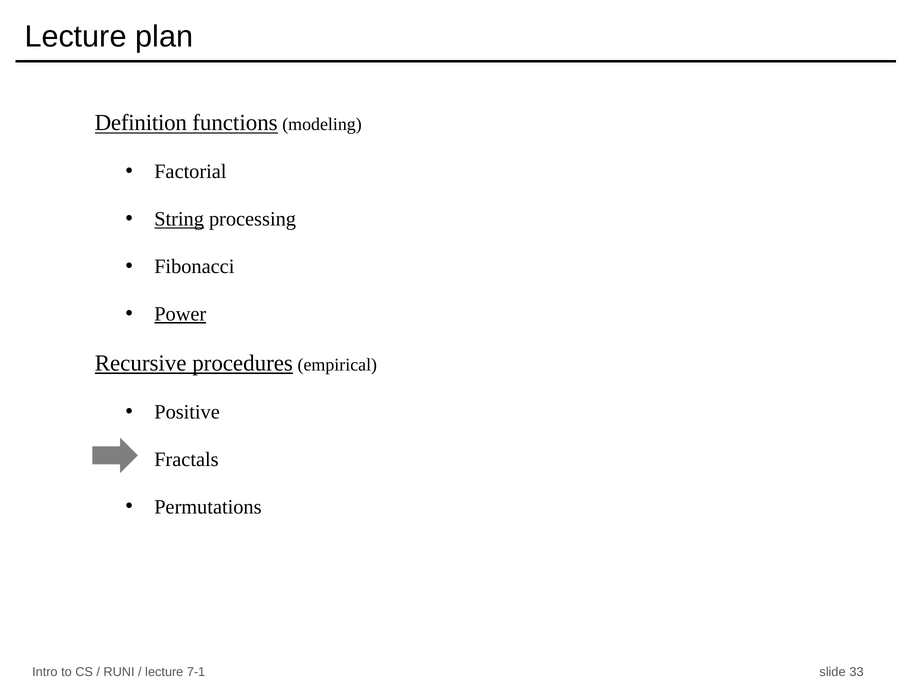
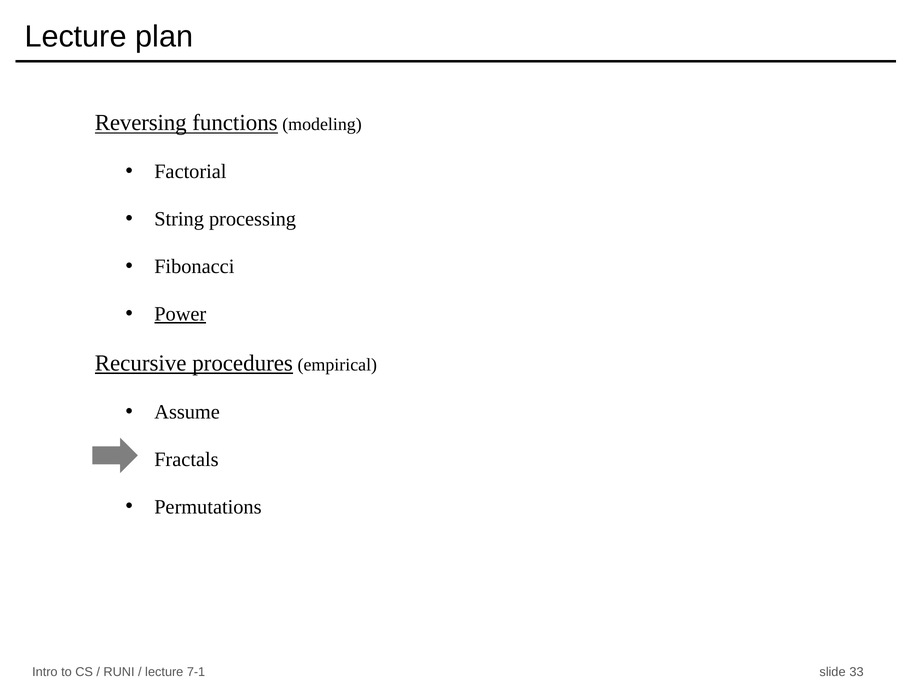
Definition: Definition -> Reversing
String underline: present -> none
Positive: Positive -> Assume
